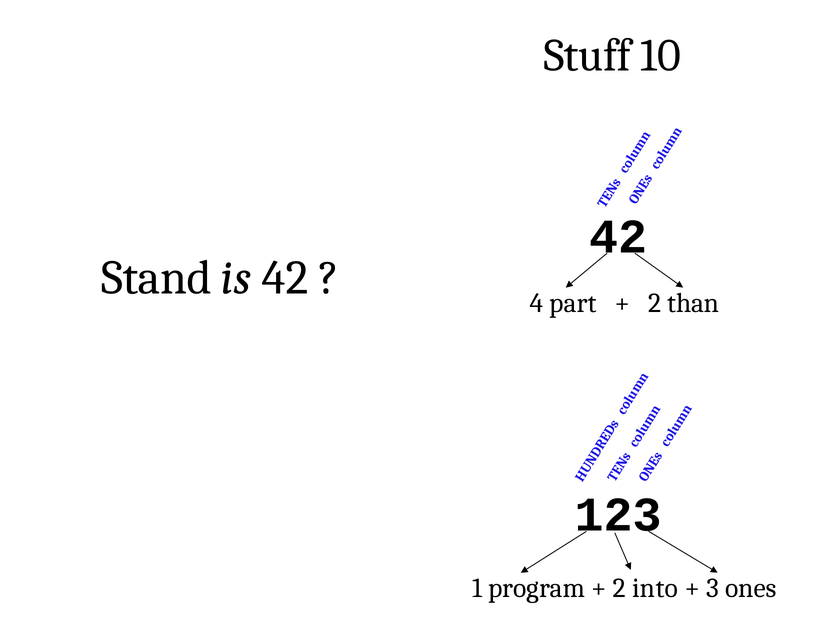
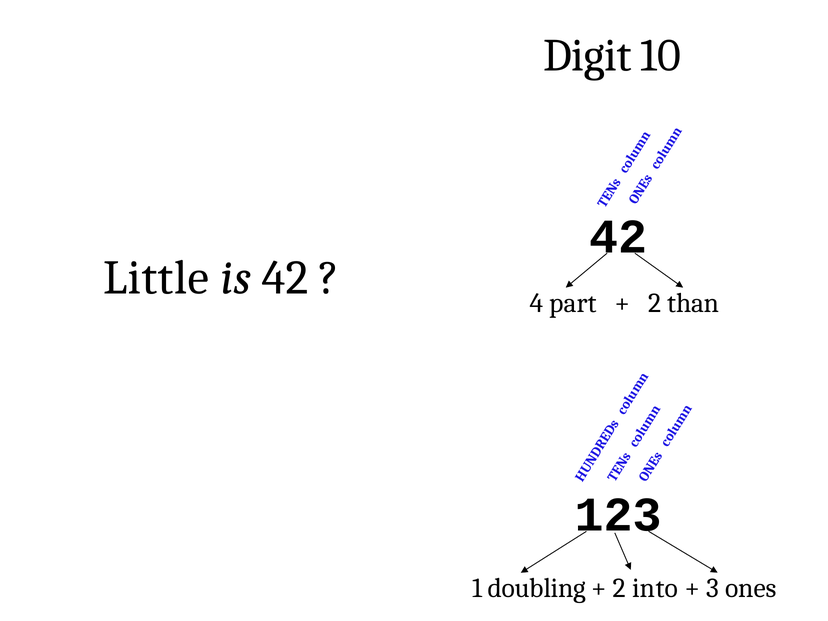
Stuff: Stuff -> Digit
Stand: Stand -> Little
program: program -> doubling
